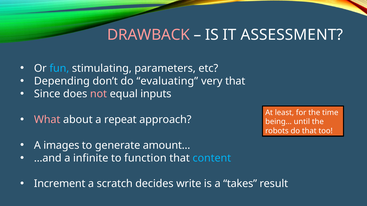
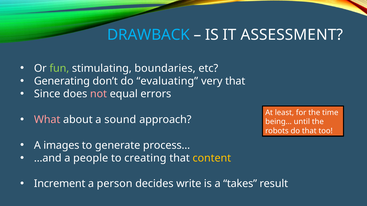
DRAWBACK colour: pink -> light blue
fun colour: light blue -> light green
parameters: parameters -> boundaries
Depending: Depending -> Generating
inputs: inputs -> errors
repeat: repeat -> sound
amount…: amount… -> process…
infinite: infinite -> people
function: function -> creating
content colour: light blue -> yellow
scratch: scratch -> person
